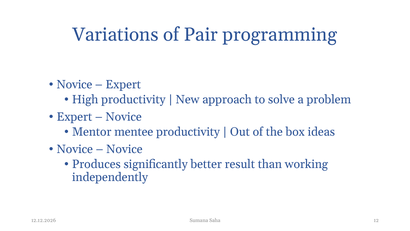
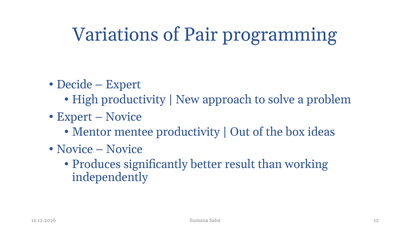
Novice at (74, 85): Novice -> Decide
